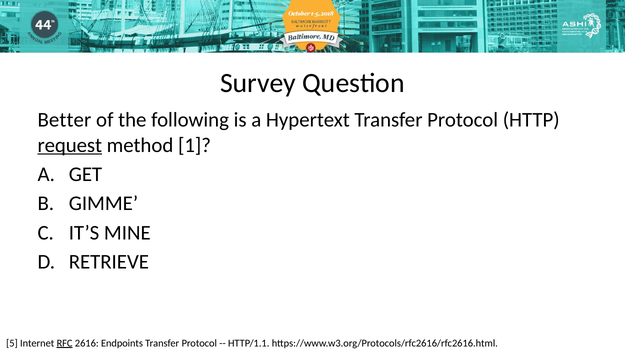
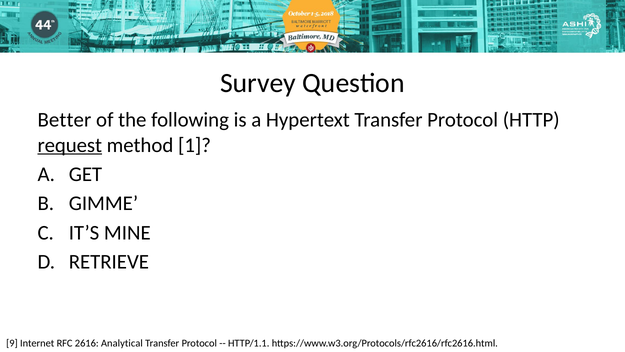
5: 5 -> 9
RFC underline: present -> none
Endpoints: Endpoints -> Analytical
